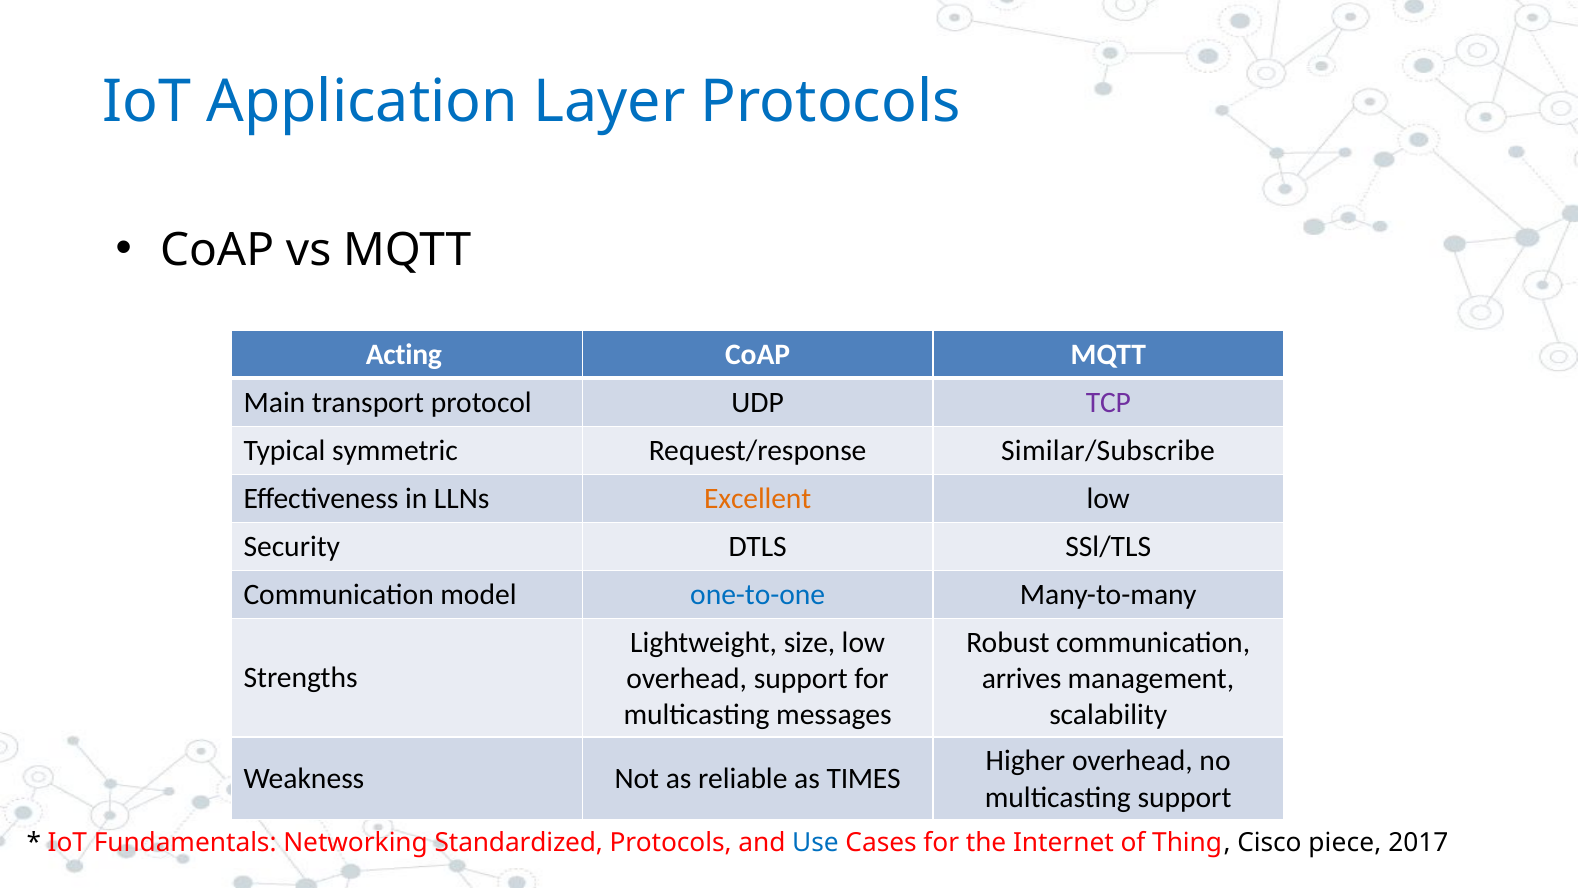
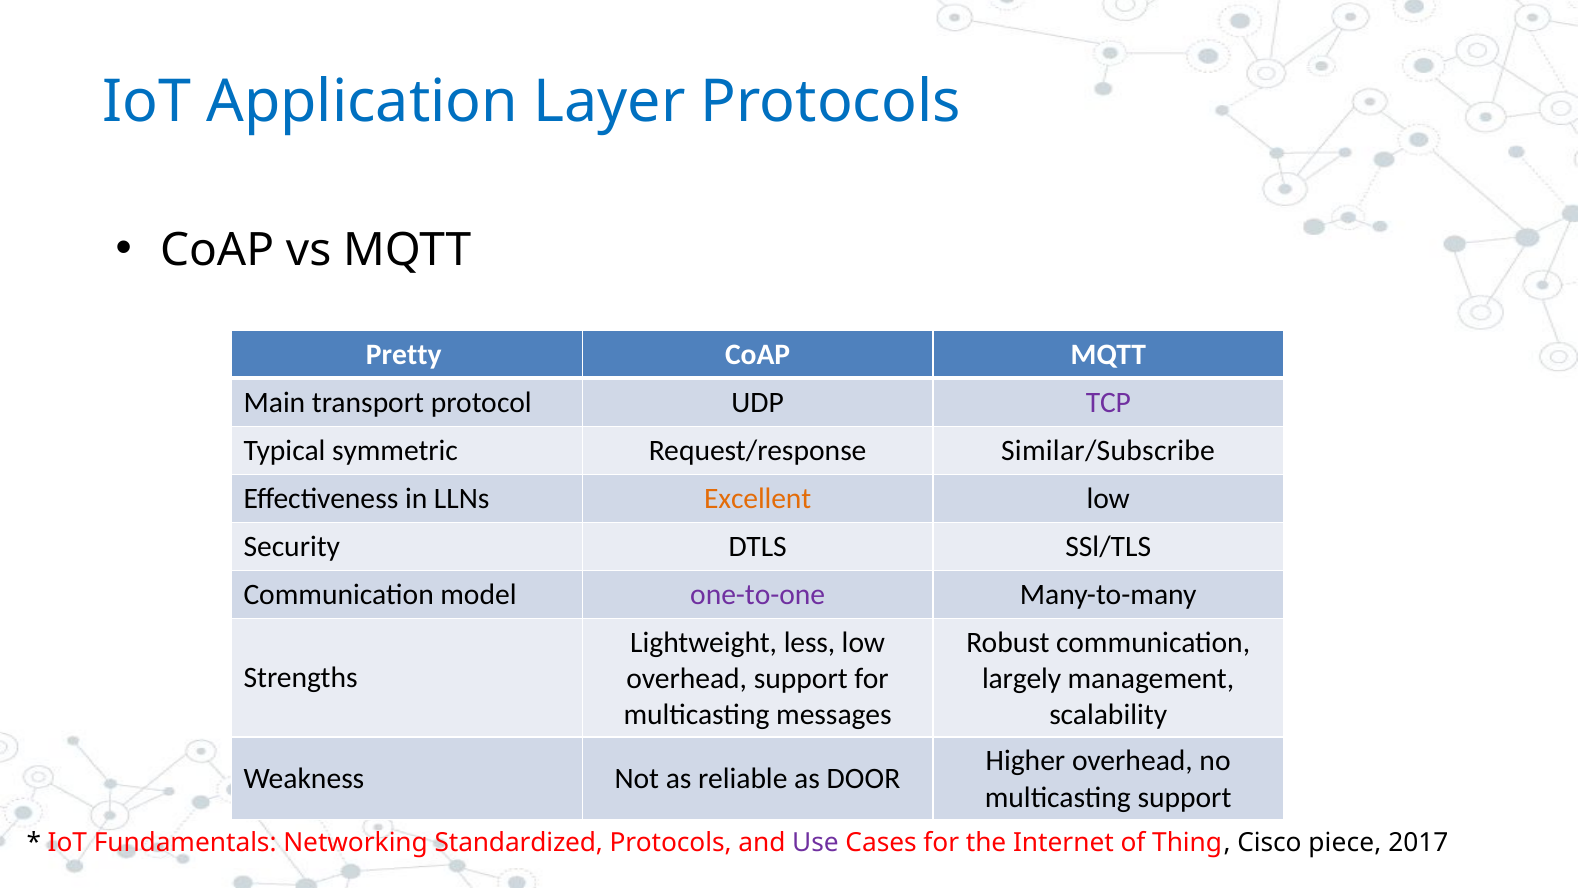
Acting: Acting -> Pretty
one-to-one colour: blue -> purple
size: size -> less
arrives: arrives -> largely
TIMES: TIMES -> DOOR
Use colour: blue -> purple
